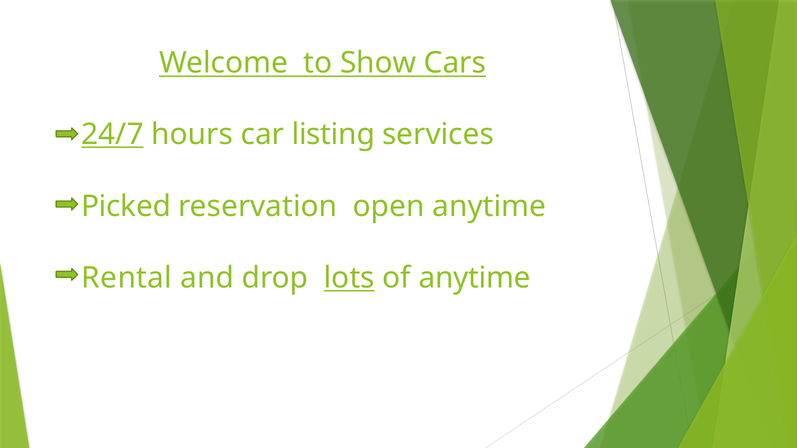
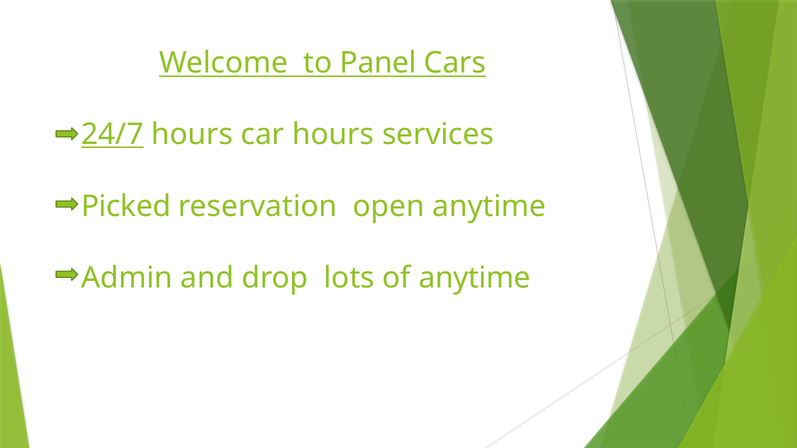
Show: Show -> Panel
car listing: listing -> hours
Rental: Rental -> Admin
lots underline: present -> none
